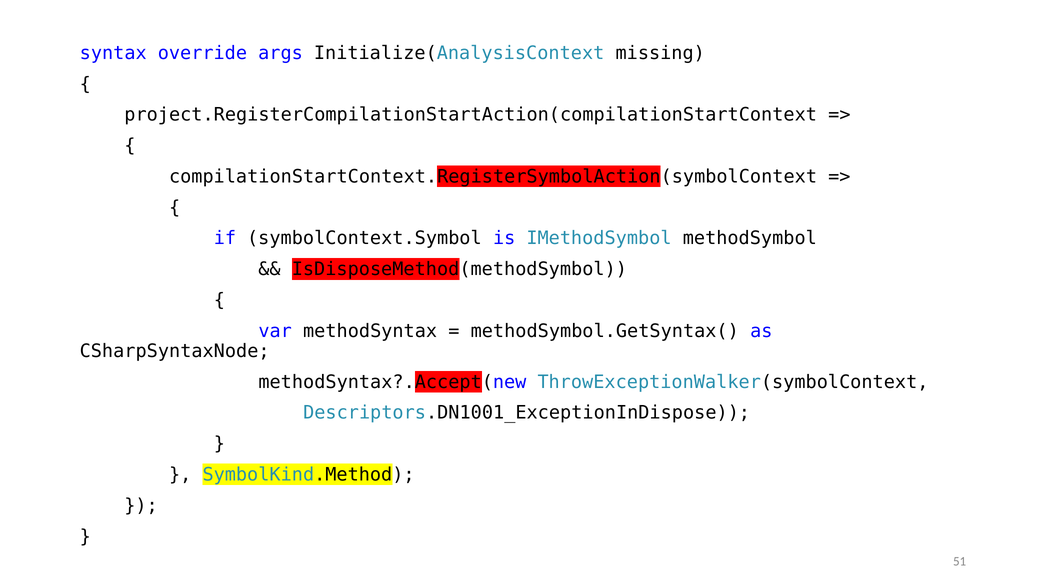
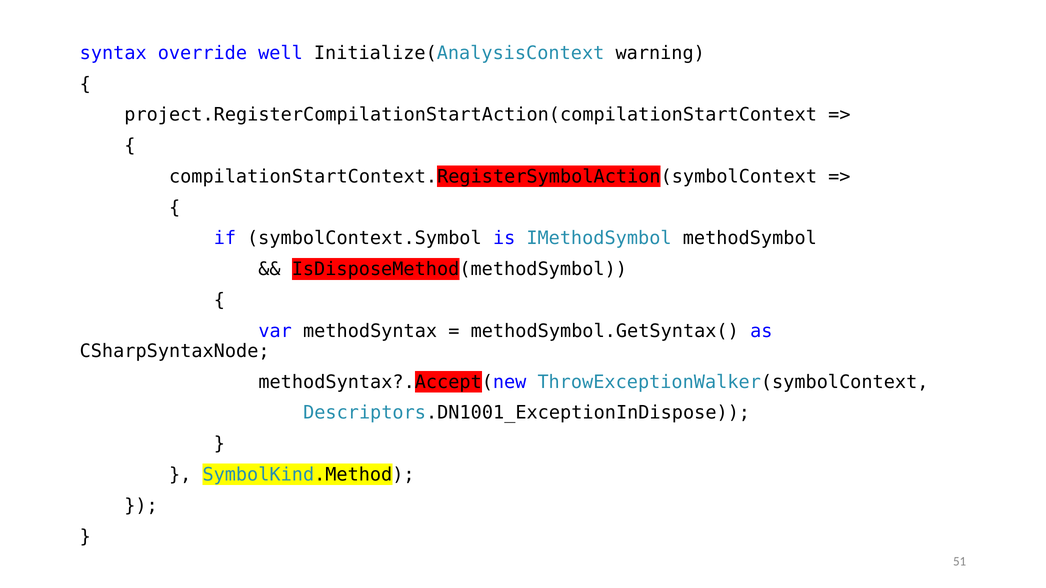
args: args -> well
missing: missing -> warning
